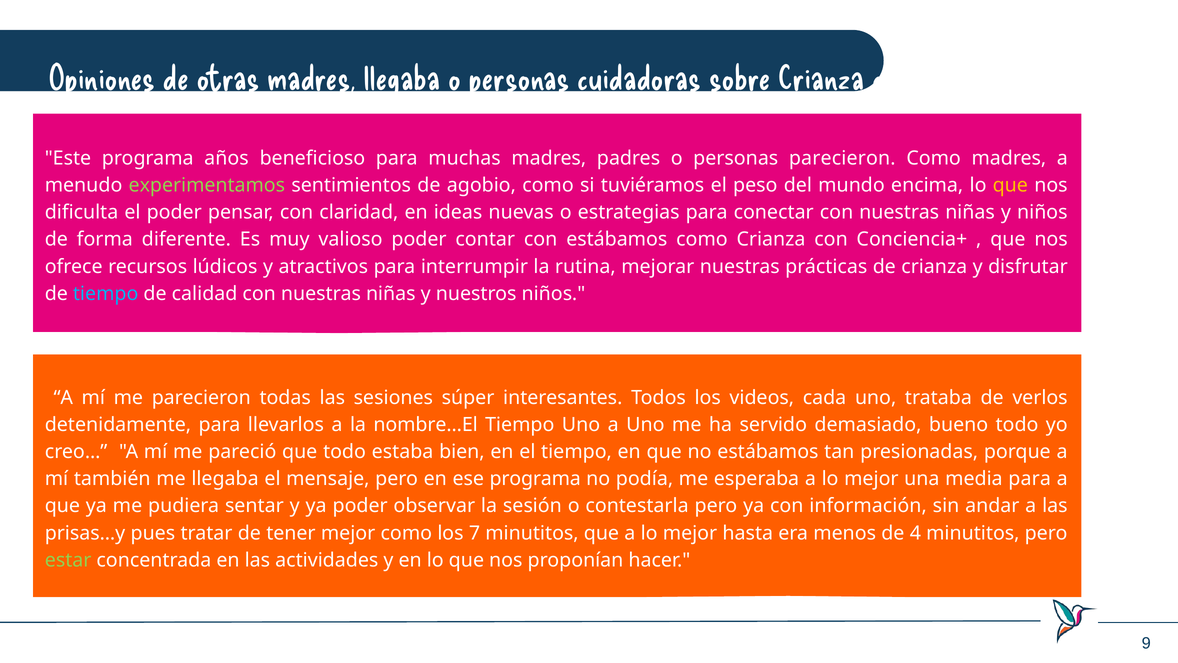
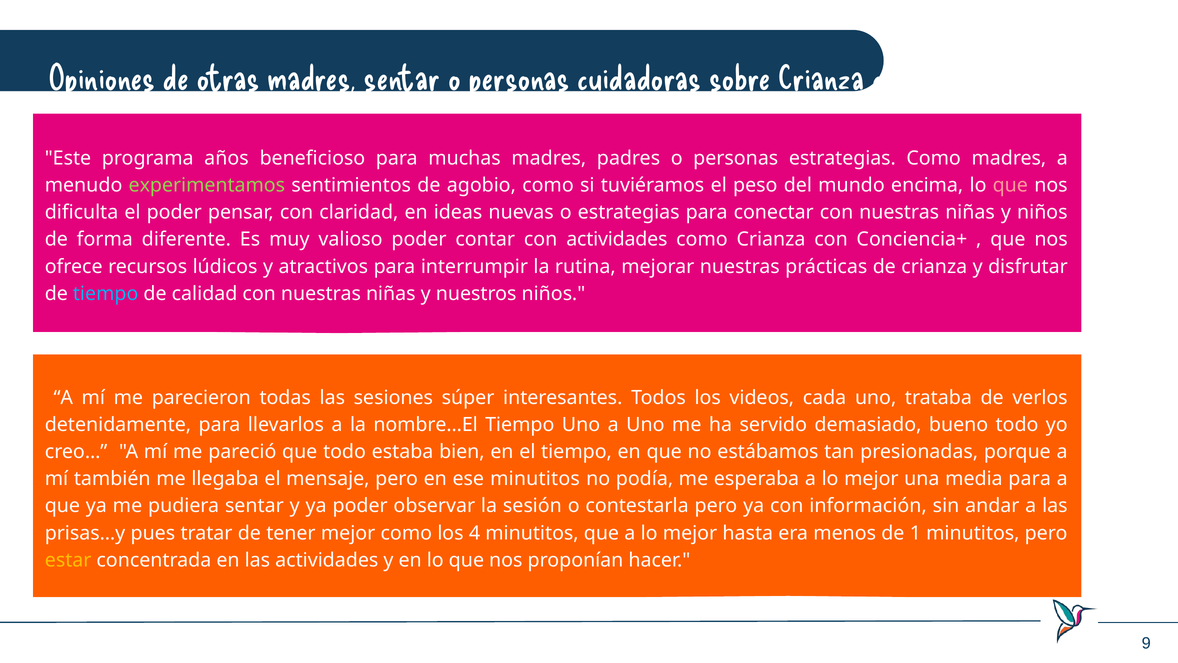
madres llegaba: llegaba -> sentar
personas parecieron: parecieron -> estrategias
que at (1010, 185) colour: yellow -> pink
con estábamos: estábamos -> actividades
ese programa: programa -> minutitos
7: 7 -> 4
4: 4 -> 1
estar colour: light green -> yellow
